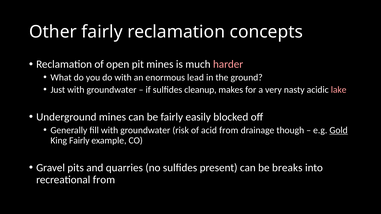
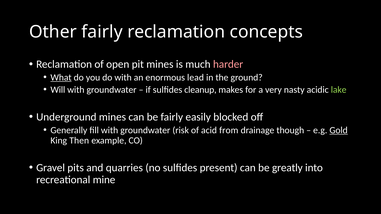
What underline: none -> present
Just: Just -> Will
lake colour: pink -> light green
King Fairly: Fairly -> Then
breaks: breaks -> greatly
recreational from: from -> mine
